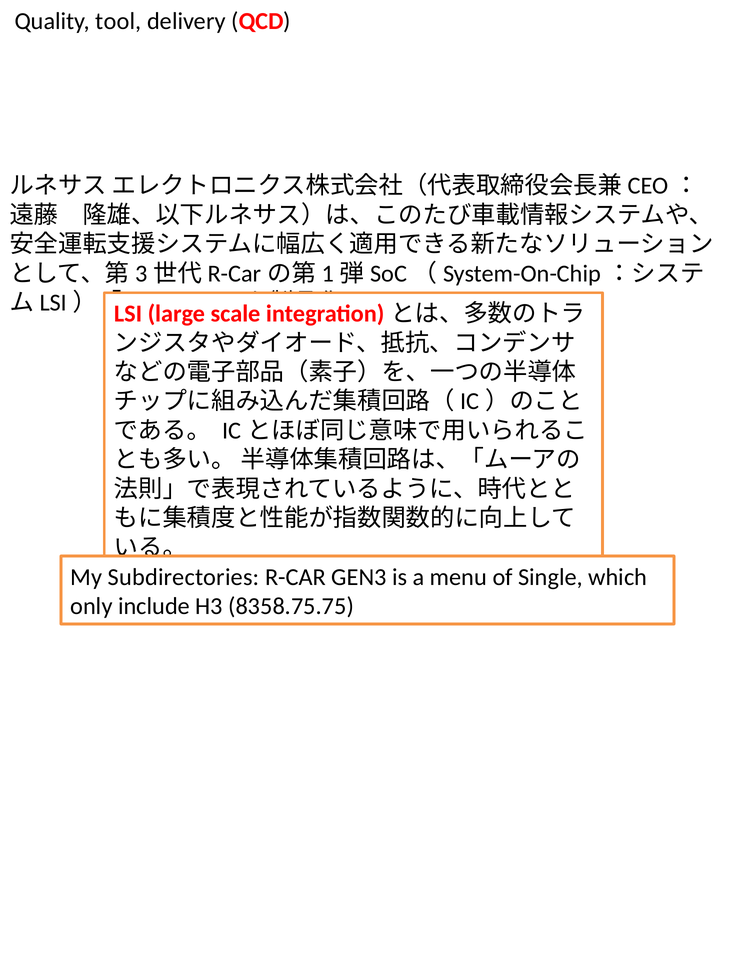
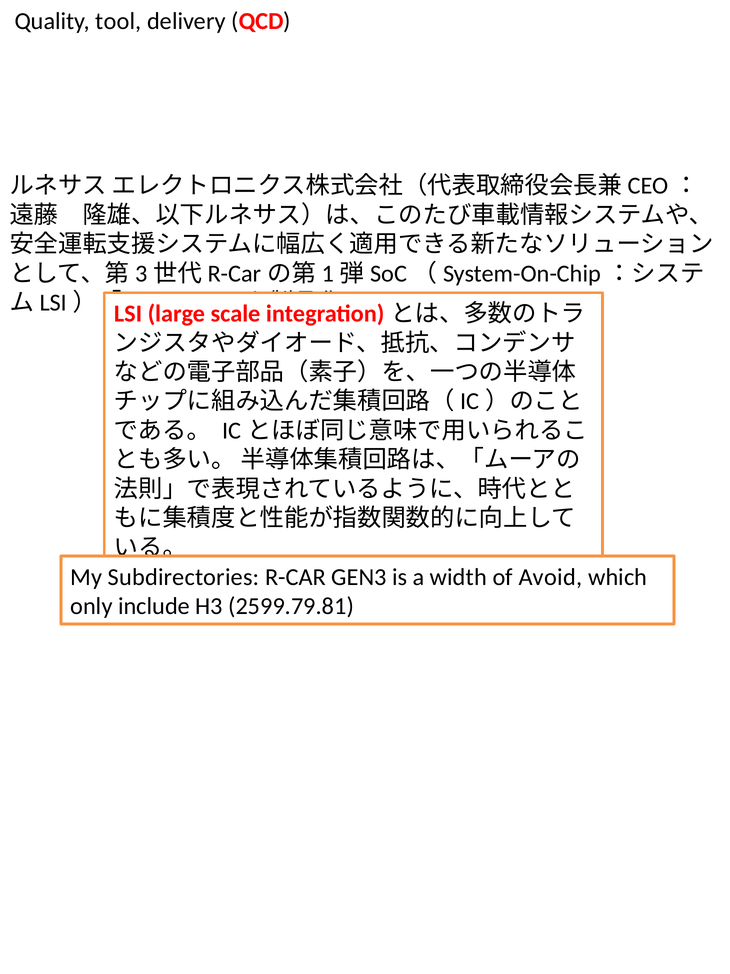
menu: menu -> width
Single: Single -> Avoid
8358.75.75: 8358.75.75 -> 2599.79.81
